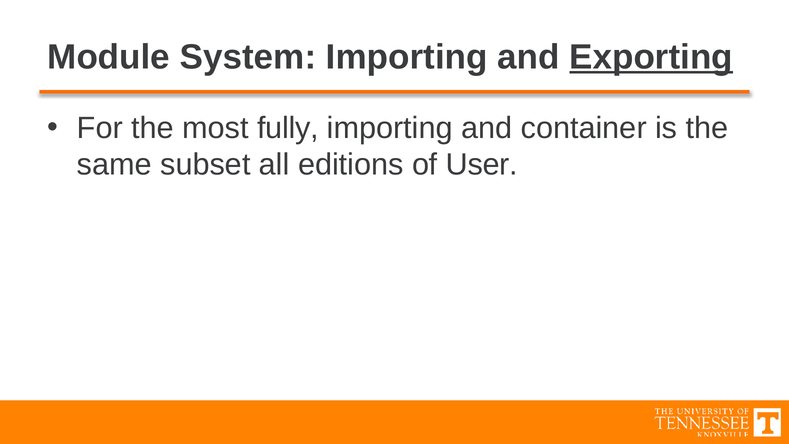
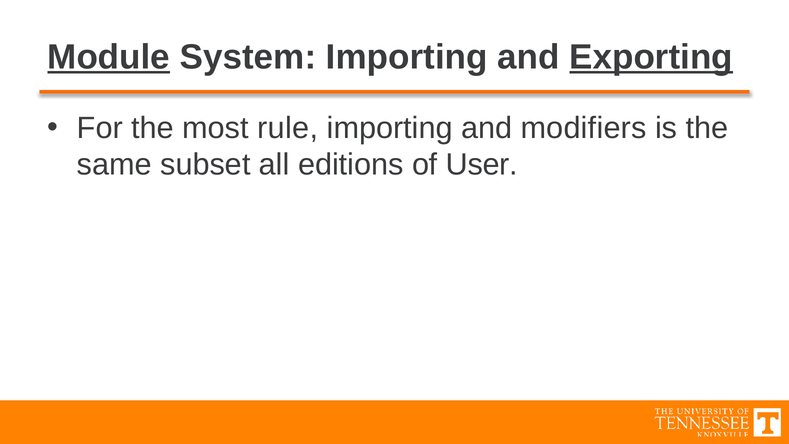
Module underline: none -> present
fully: fully -> rule
container: container -> modifiers
